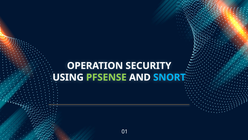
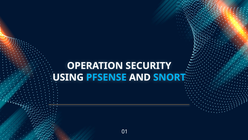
PFSENSE colour: light green -> light blue
